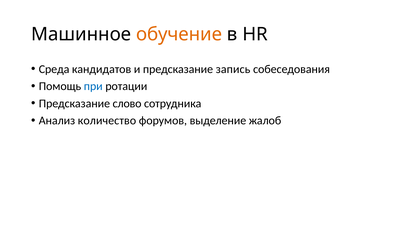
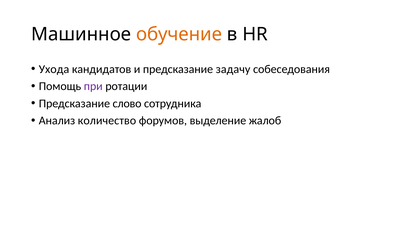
Среда: Среда -> Ухода
запись: запись -> задачу
при colour: blue -> purple
